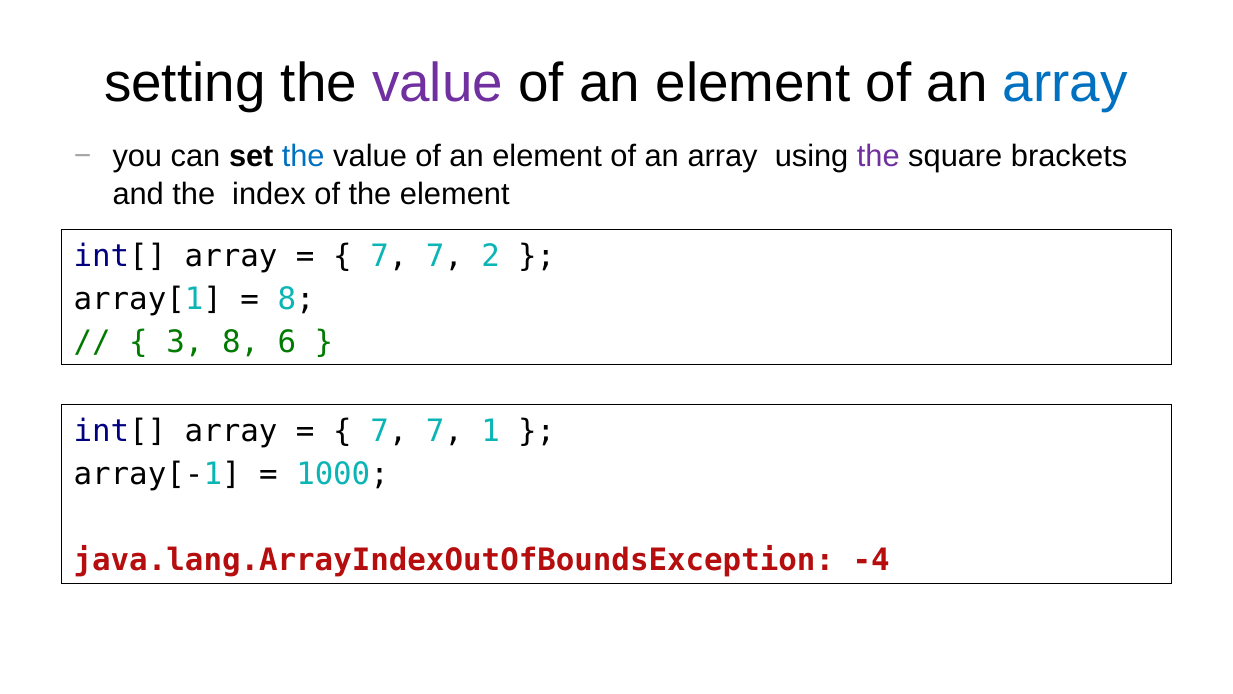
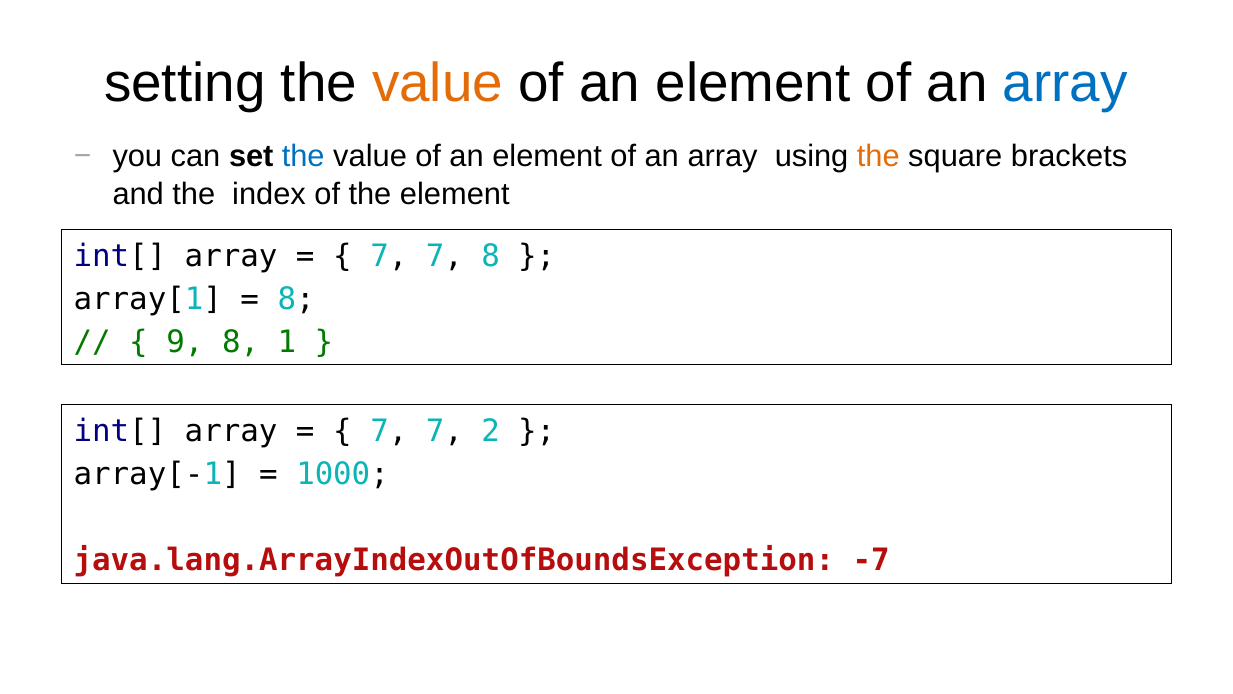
value at (438, 83) colour: purple -> orange
the at (878, 157) colour: purple -> orange
7 2: 2 -> 8
3: 3 -> 9
6: 6 -> 1
1: 1 -> 2
-4: -4 -> -7
